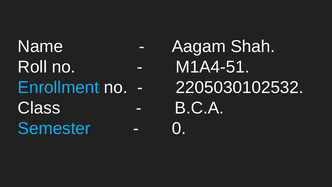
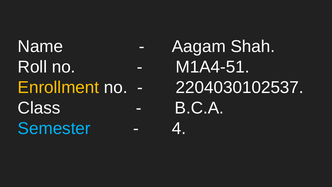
Enrollment colour: light blue -> yellow
2205030102532: 2205030102532 -> 2204030102537
0: 0 -> 4
